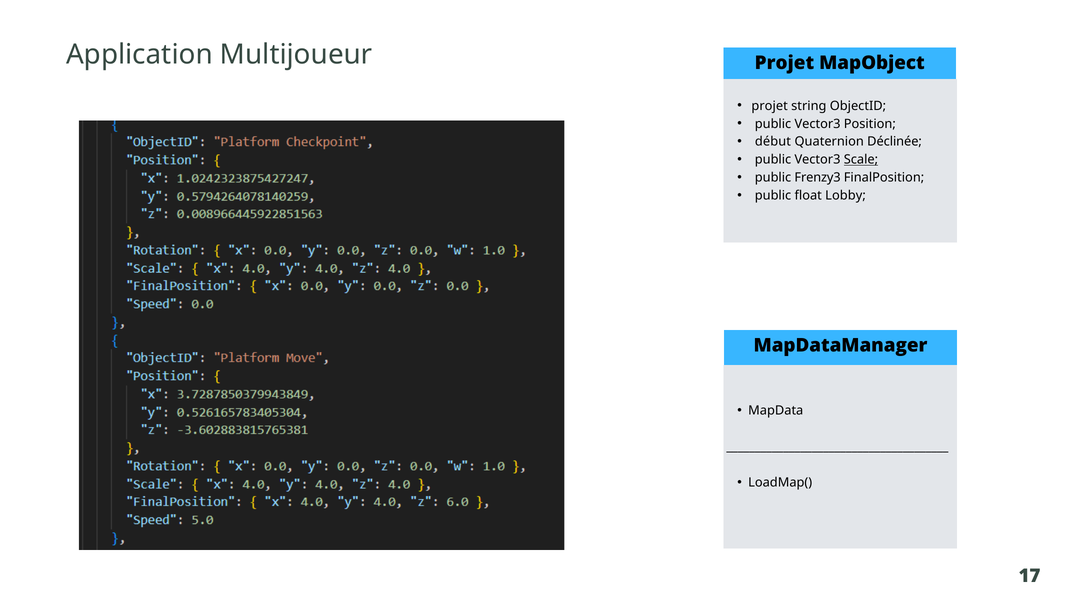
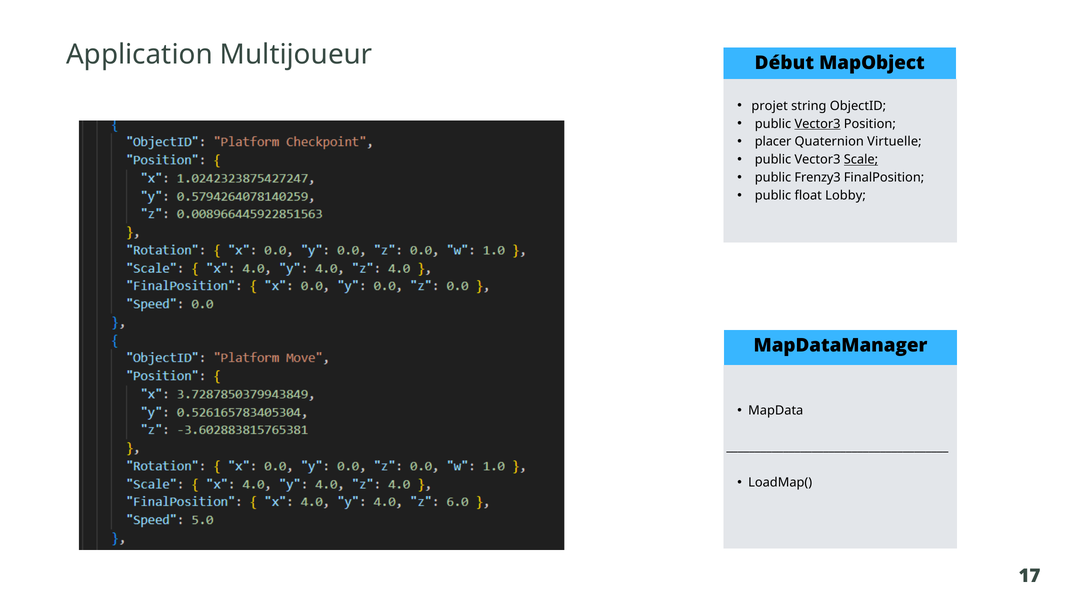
Multijoueur Projet: Projet -> Début
Vector3 at (818, 124) underline: none -> present
début: début -> placer
Déclinée: Déclinée -> Virtuelle
